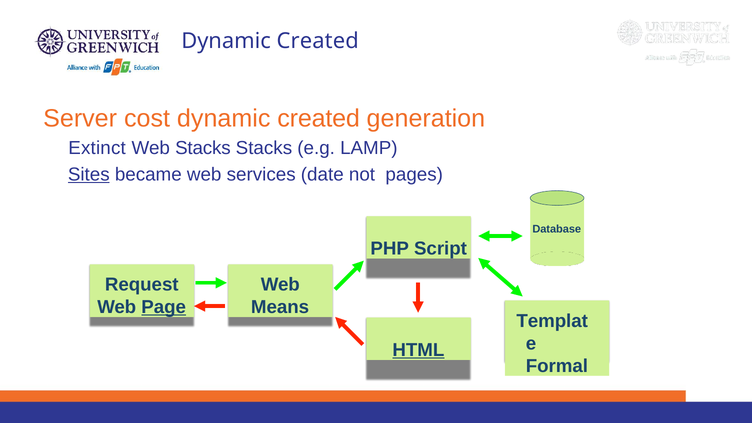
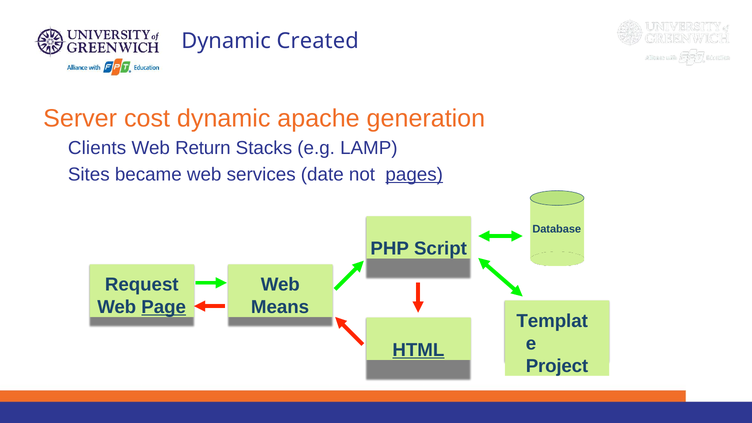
created at (319, 118): created -> apache
Extinct: Extinct -> Clients
Web Stacks: Stacks -> Return
Sites underline: present -> none
pages underline: none -> present
Formal: Formal -> Project
